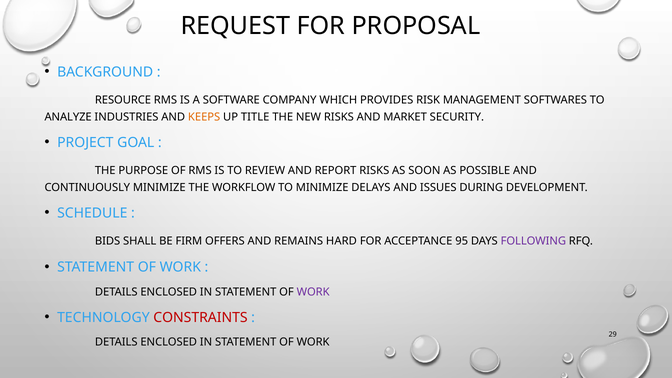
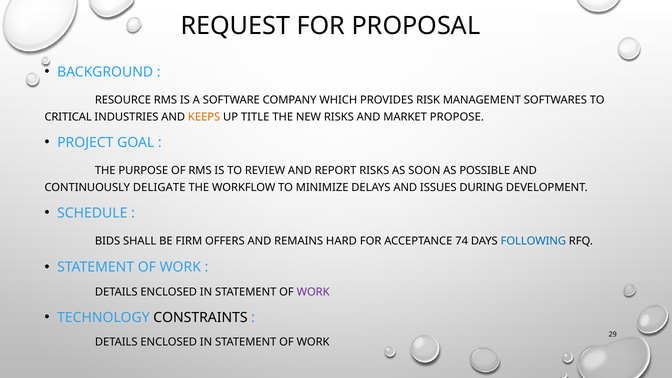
ANALYZE: ANALYZE -> CRITICAL
SECURITY: SECURITY -> PROPOSE
CONTINUOUSLY MINIMIZE: MINIMIZE -> DELIGATE
95: 95 -> 74
FOLLOWING colour: purple -> blue
CONSTRAINTS colour: red -> black
